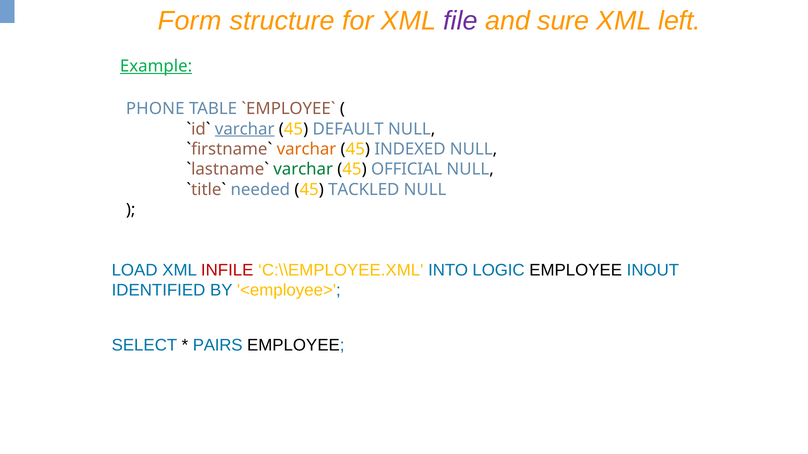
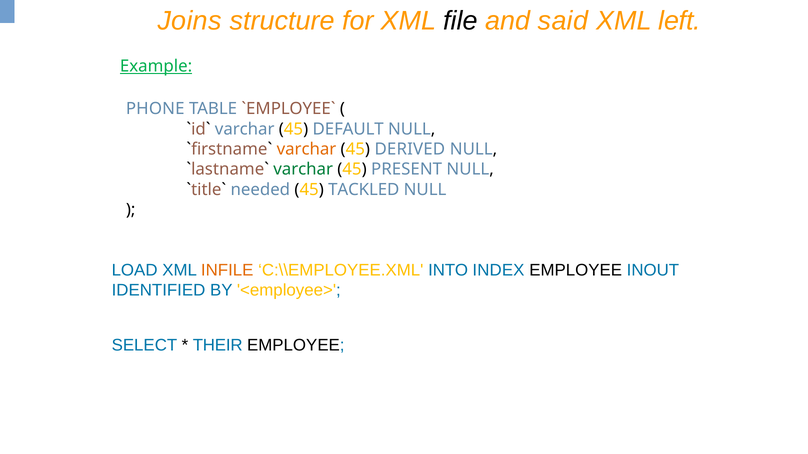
Form: Form -> Joins
file colour: purple -> black
sure: sure -> said
varchar at (245, 129) underline: present -> none
INDEXED: INDEXED -> DERIVED
OFFICIAL: OFFICIAL -> PRESENT
INFILE colour: red -> orange
LOGIC: LOGIC -> INDEX
PAIRS: PAIRS -> THEIR
